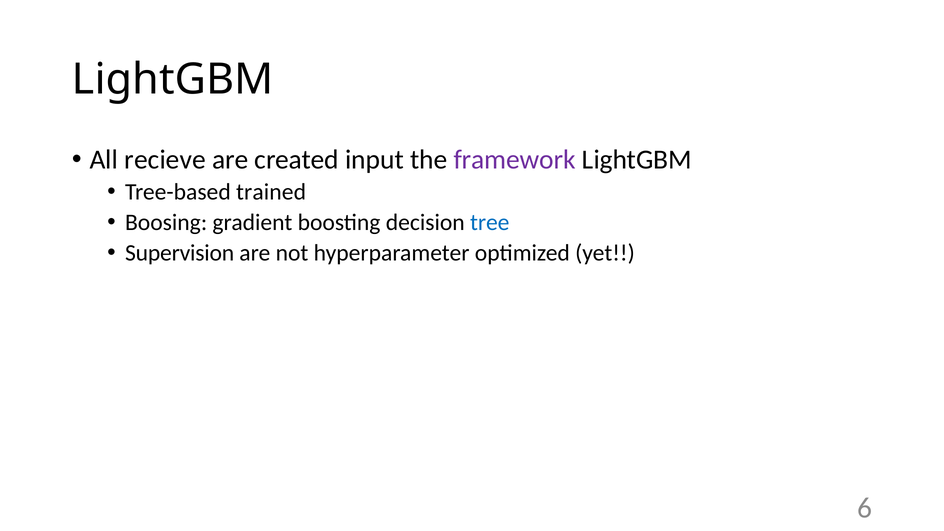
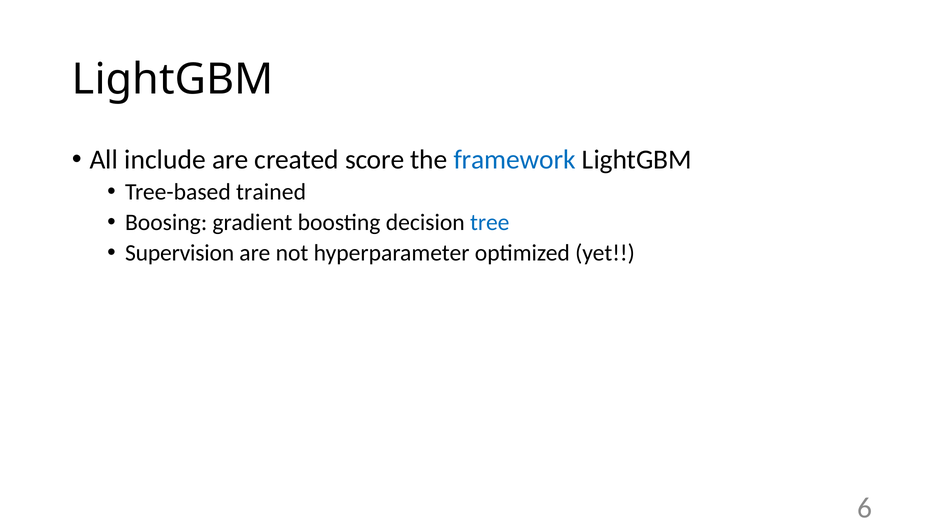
recieve: recieve -> include
input: input -> score
framework colour: purple -> blue
